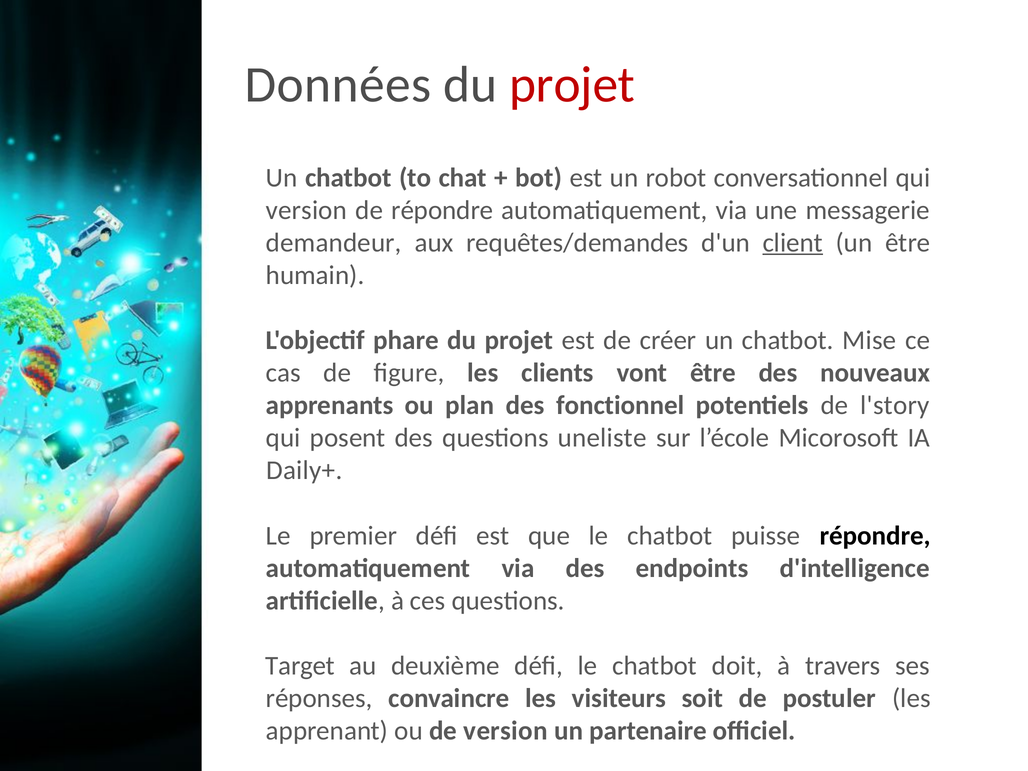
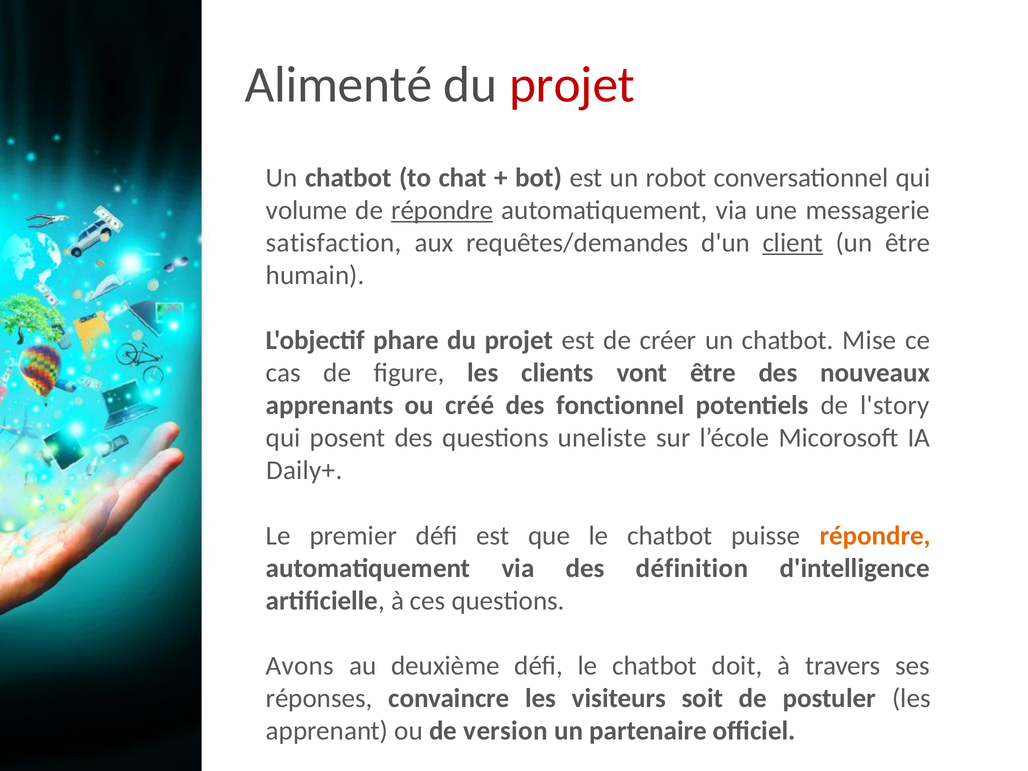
Données: Données -> Alimenté
version at (306, 210): version -> volume
répondre at (442, 210) underline: none -> present
demandeur: demandeur -> satisfaction
plan: plan -> créé
répondre at (875, 536) colour: black -> orange
endpoints: endpoints -> définition
Target: Target -> Avons
